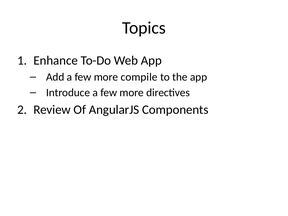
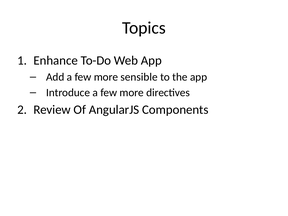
compile: compile -> sensible
